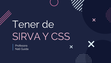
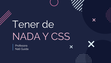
SIRVA: SIRVA -> NADA
